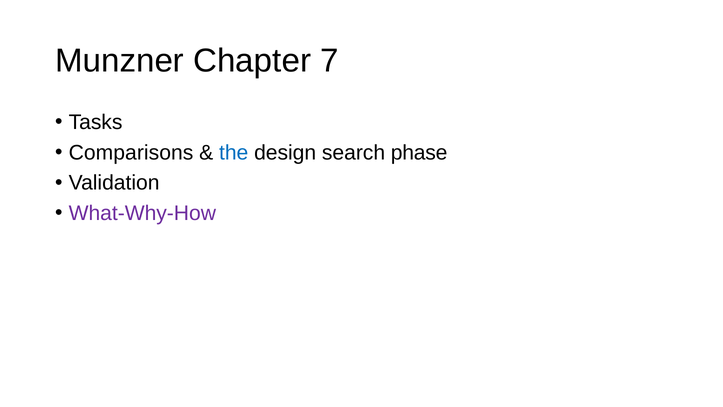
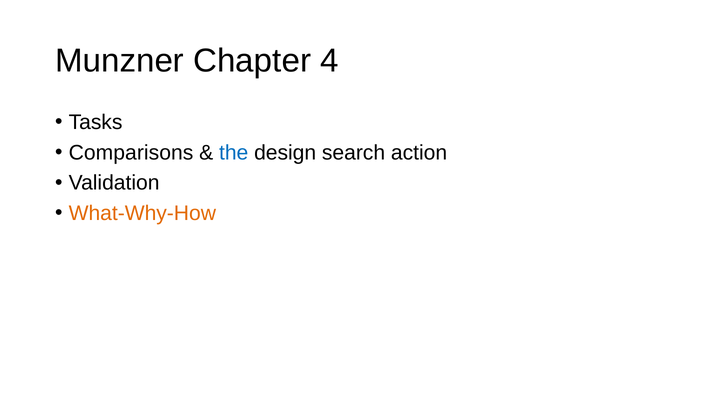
7: 7 -> 4
phase: phase -> action
What-Why-How colour: purple -> orange
